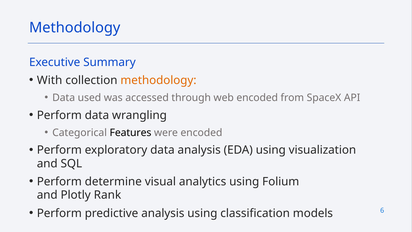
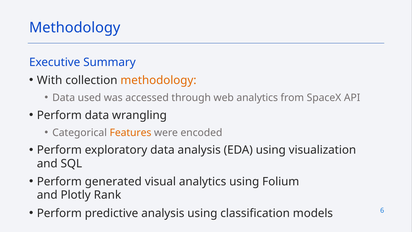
web encoded: encoded -> analytics
Features colour: black -> orange
determine: determine -> generated
